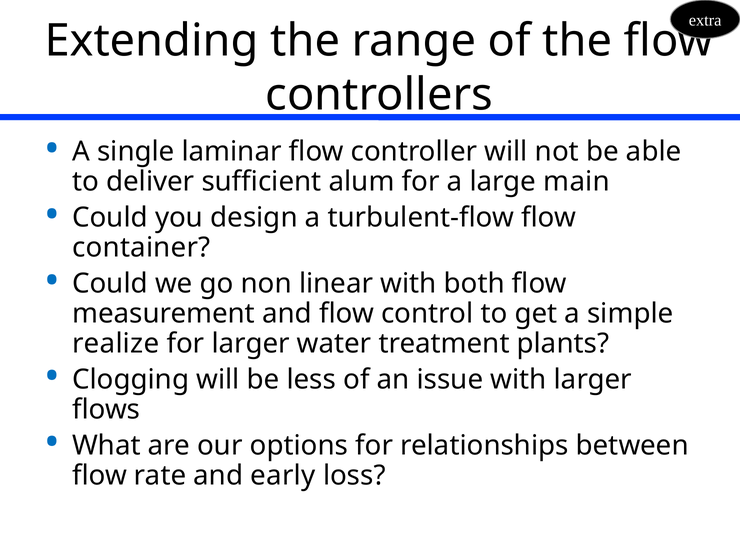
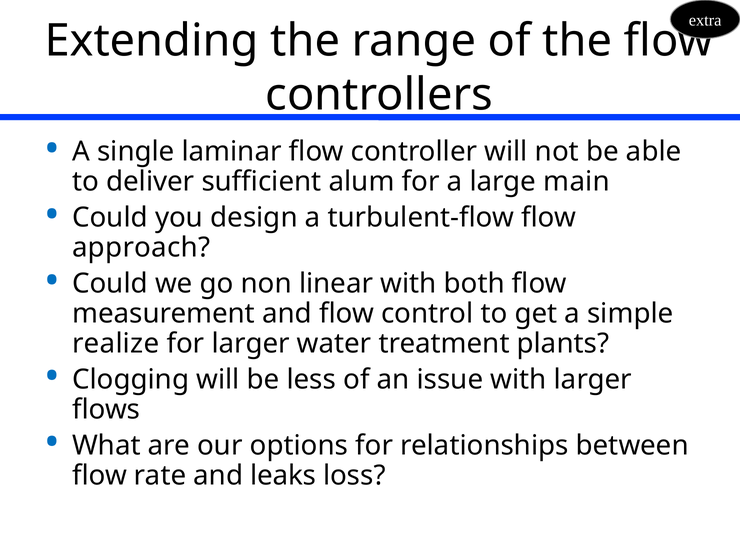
container: container -> approach
early: early -> leaks
